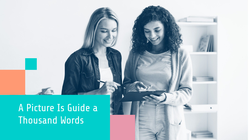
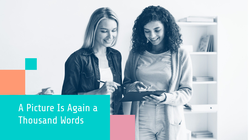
Guide: Guide -> Again
